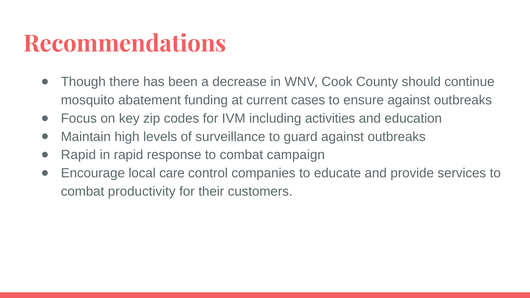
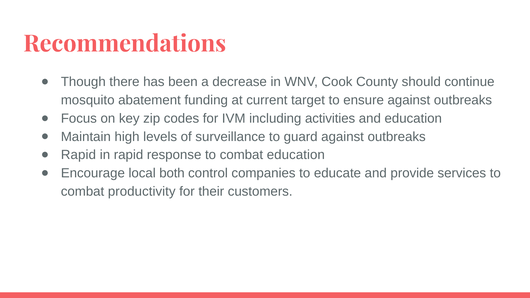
cases: cases -> target
combat campaign: campaign -> education
care: care -> both
